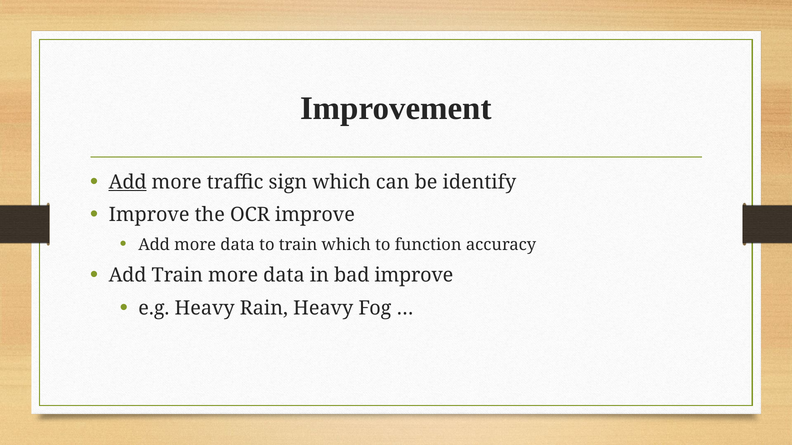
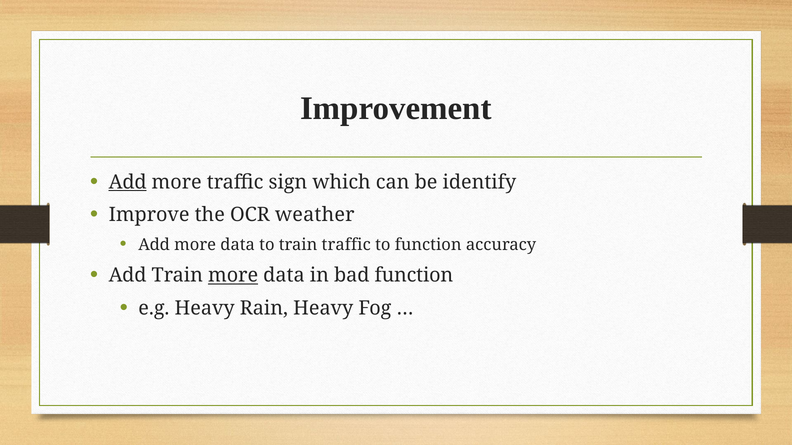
OCR improve: improve -> weather
train which: which -> traffic
more at (233, 276) underline: none -> present
bad improve: improve -> function
